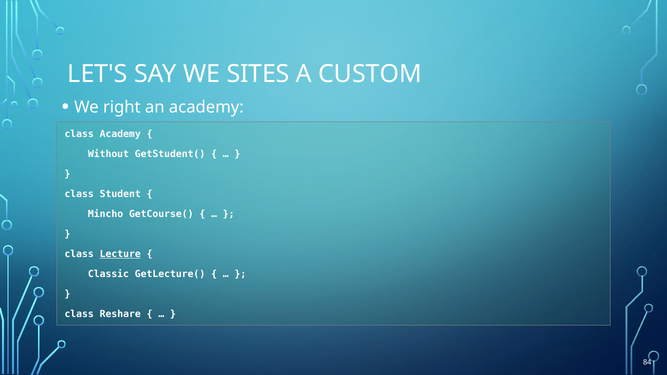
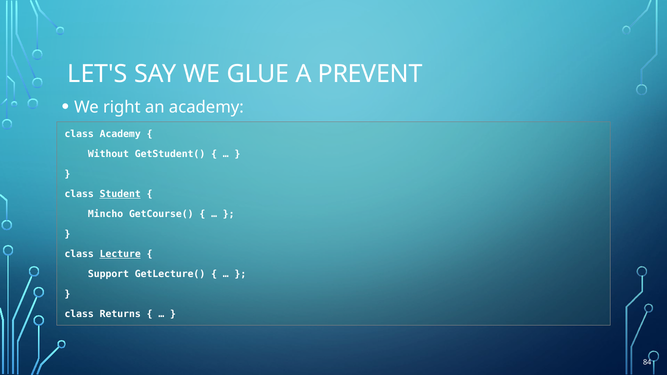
SITES: SITES -> GLUE
CUSTOM: CUSTOM -> PREVENT
Student underline: none -> present
Classic: Classic -> Support
Reshare: Reshare -> Returns
